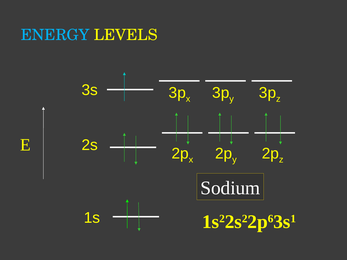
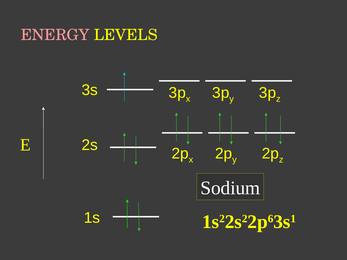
ENERGY colour: light blue -> pink
